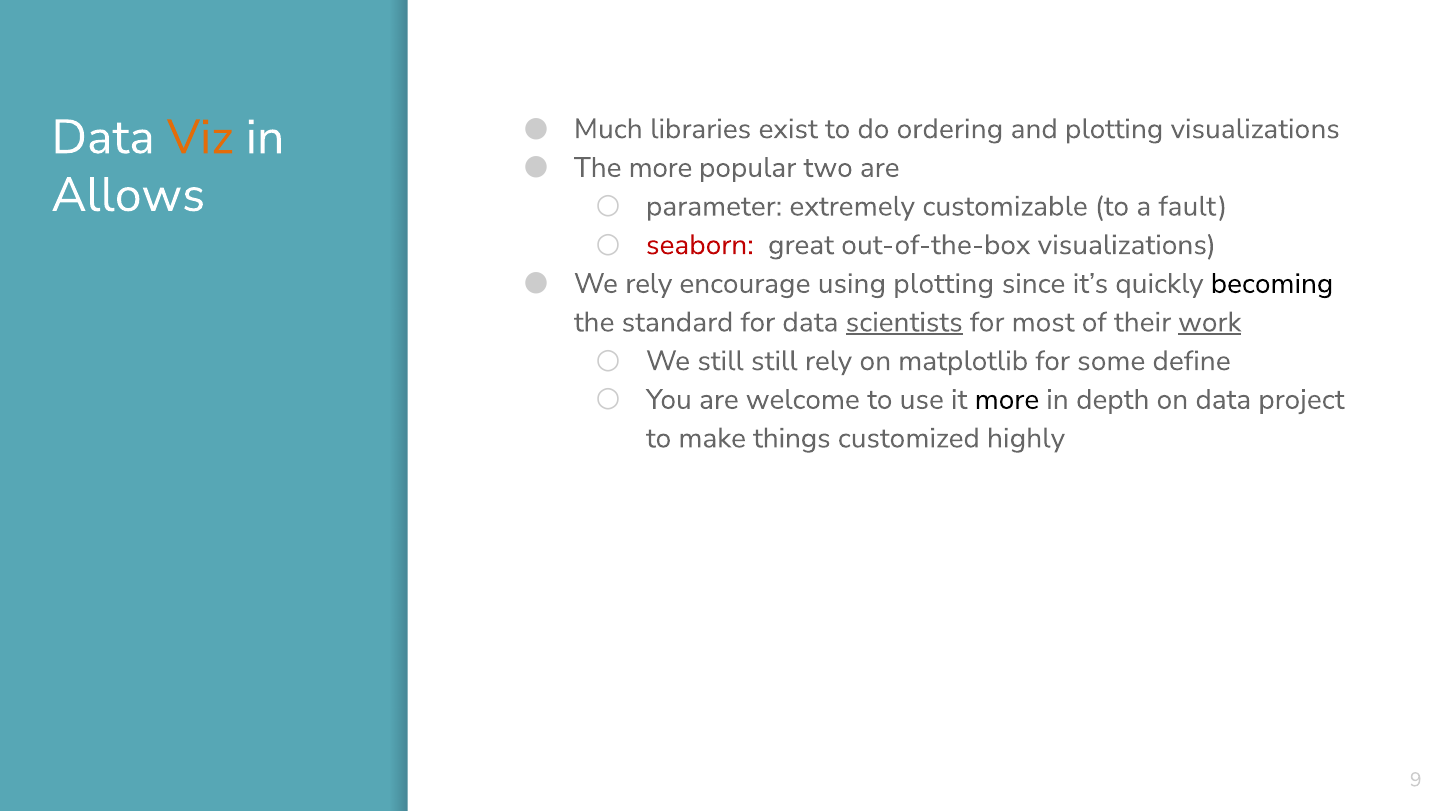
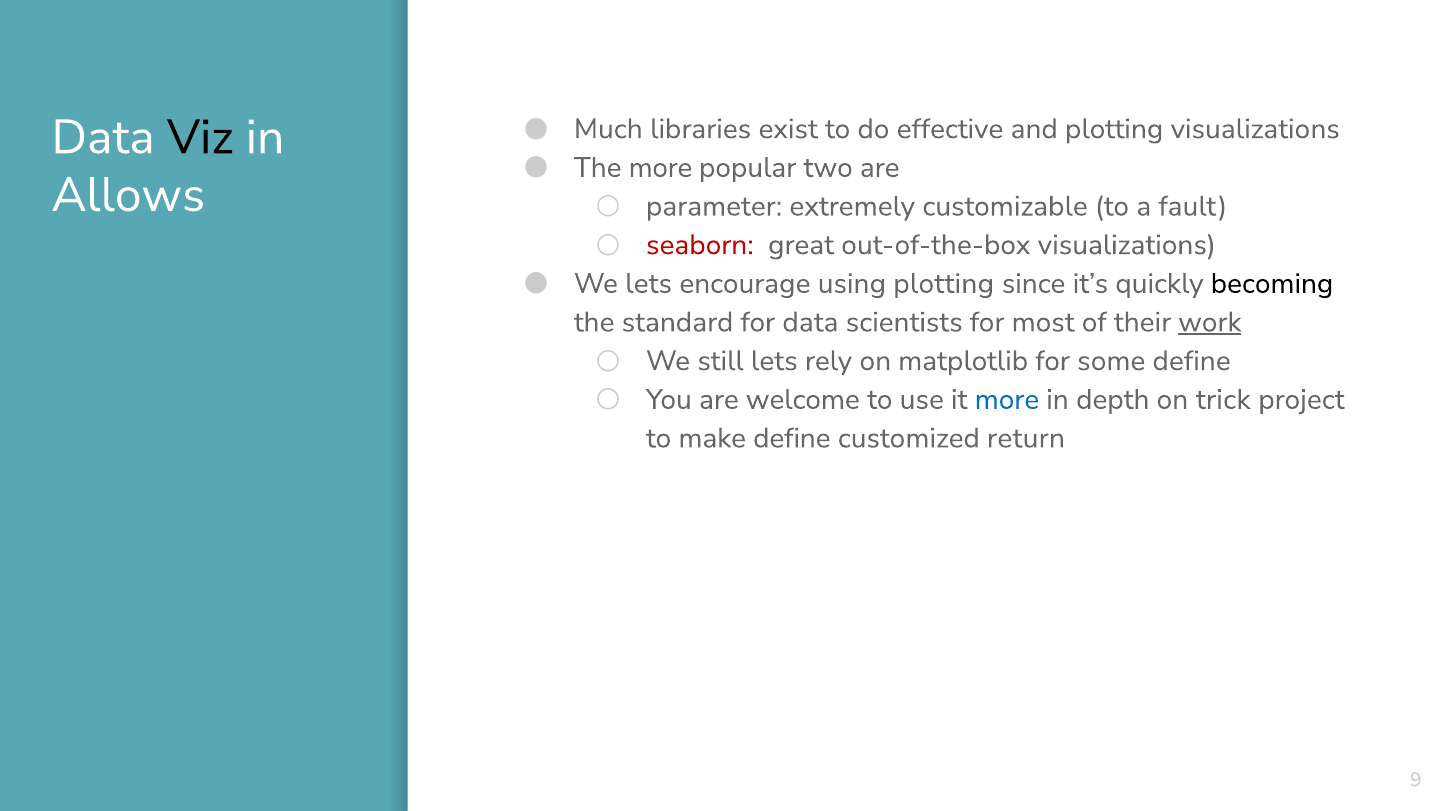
ordering: ordering -> effective
Viz colour: orange -> black
We rely: rely -> lets
scientists underline: present -> none
still still: still -> lets
more at (1007, 400) colour: black -> blue
on data: data -> trick
make things: things -> define
highly: highly -> return
